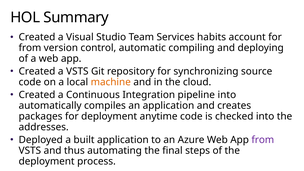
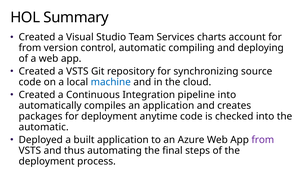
habits: habits -> charts
machine colour: orange -> blue
addresses at (44, 127): addresses -> automatic
